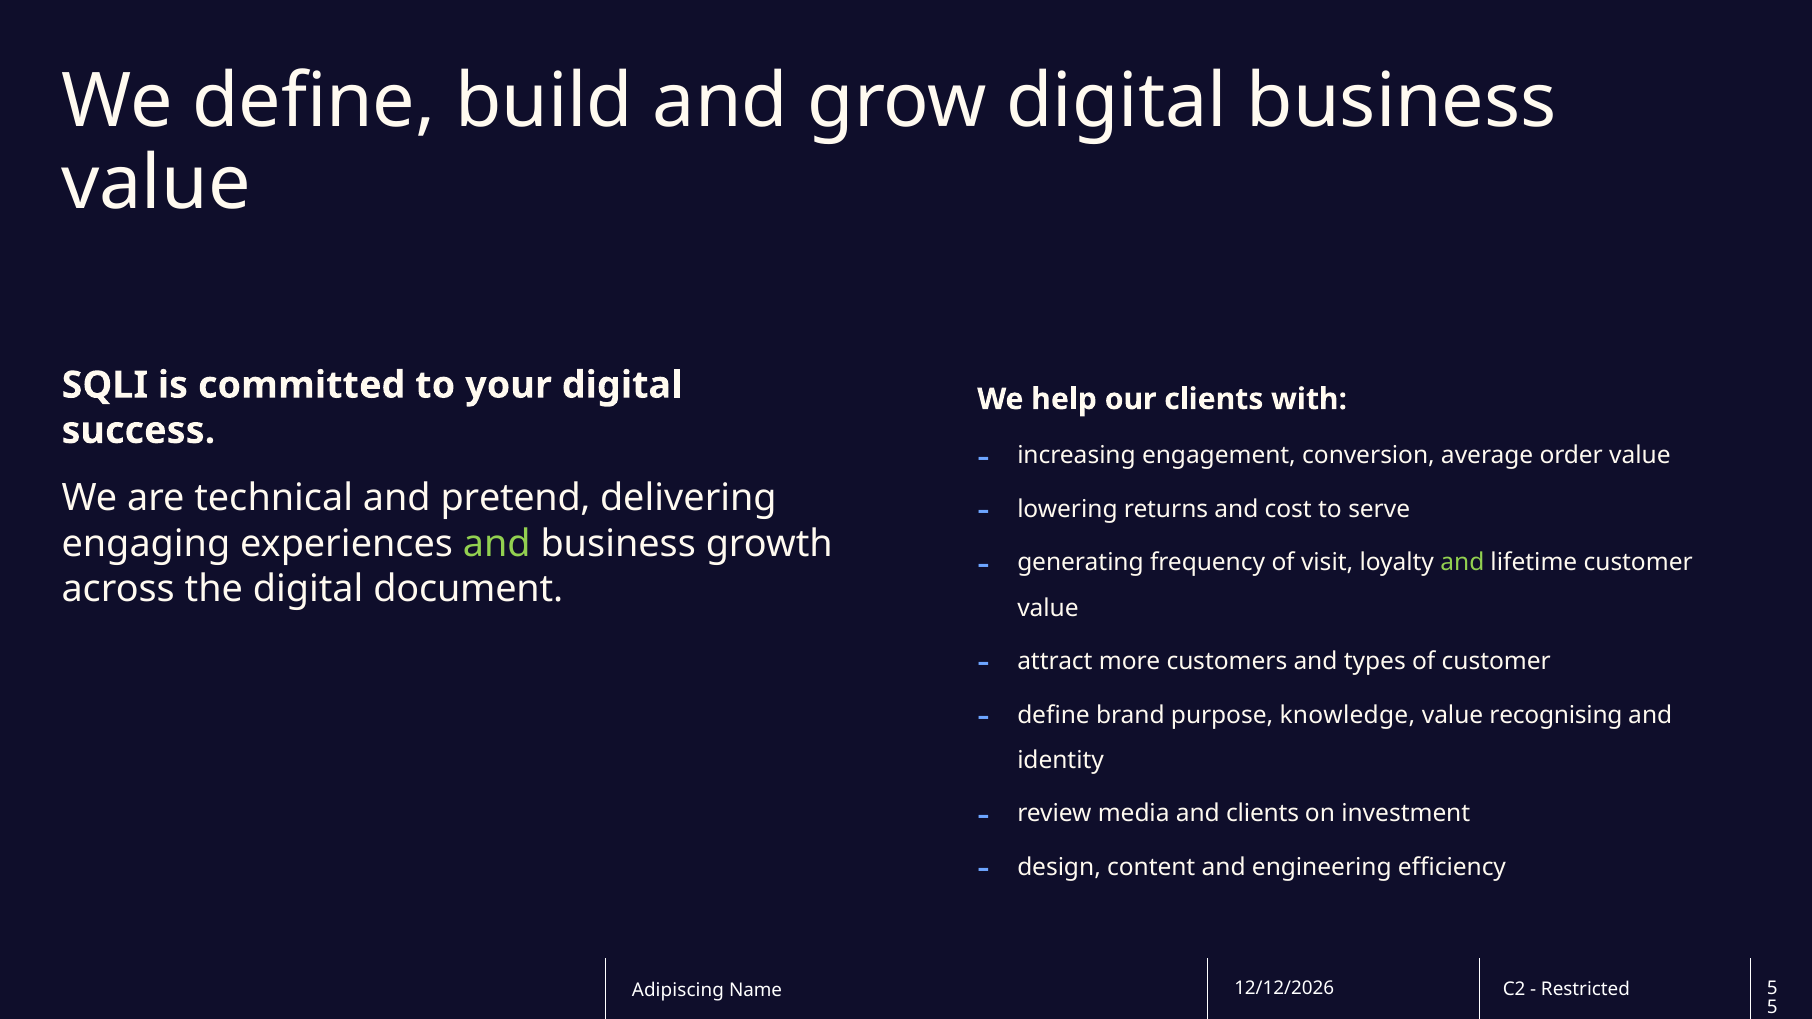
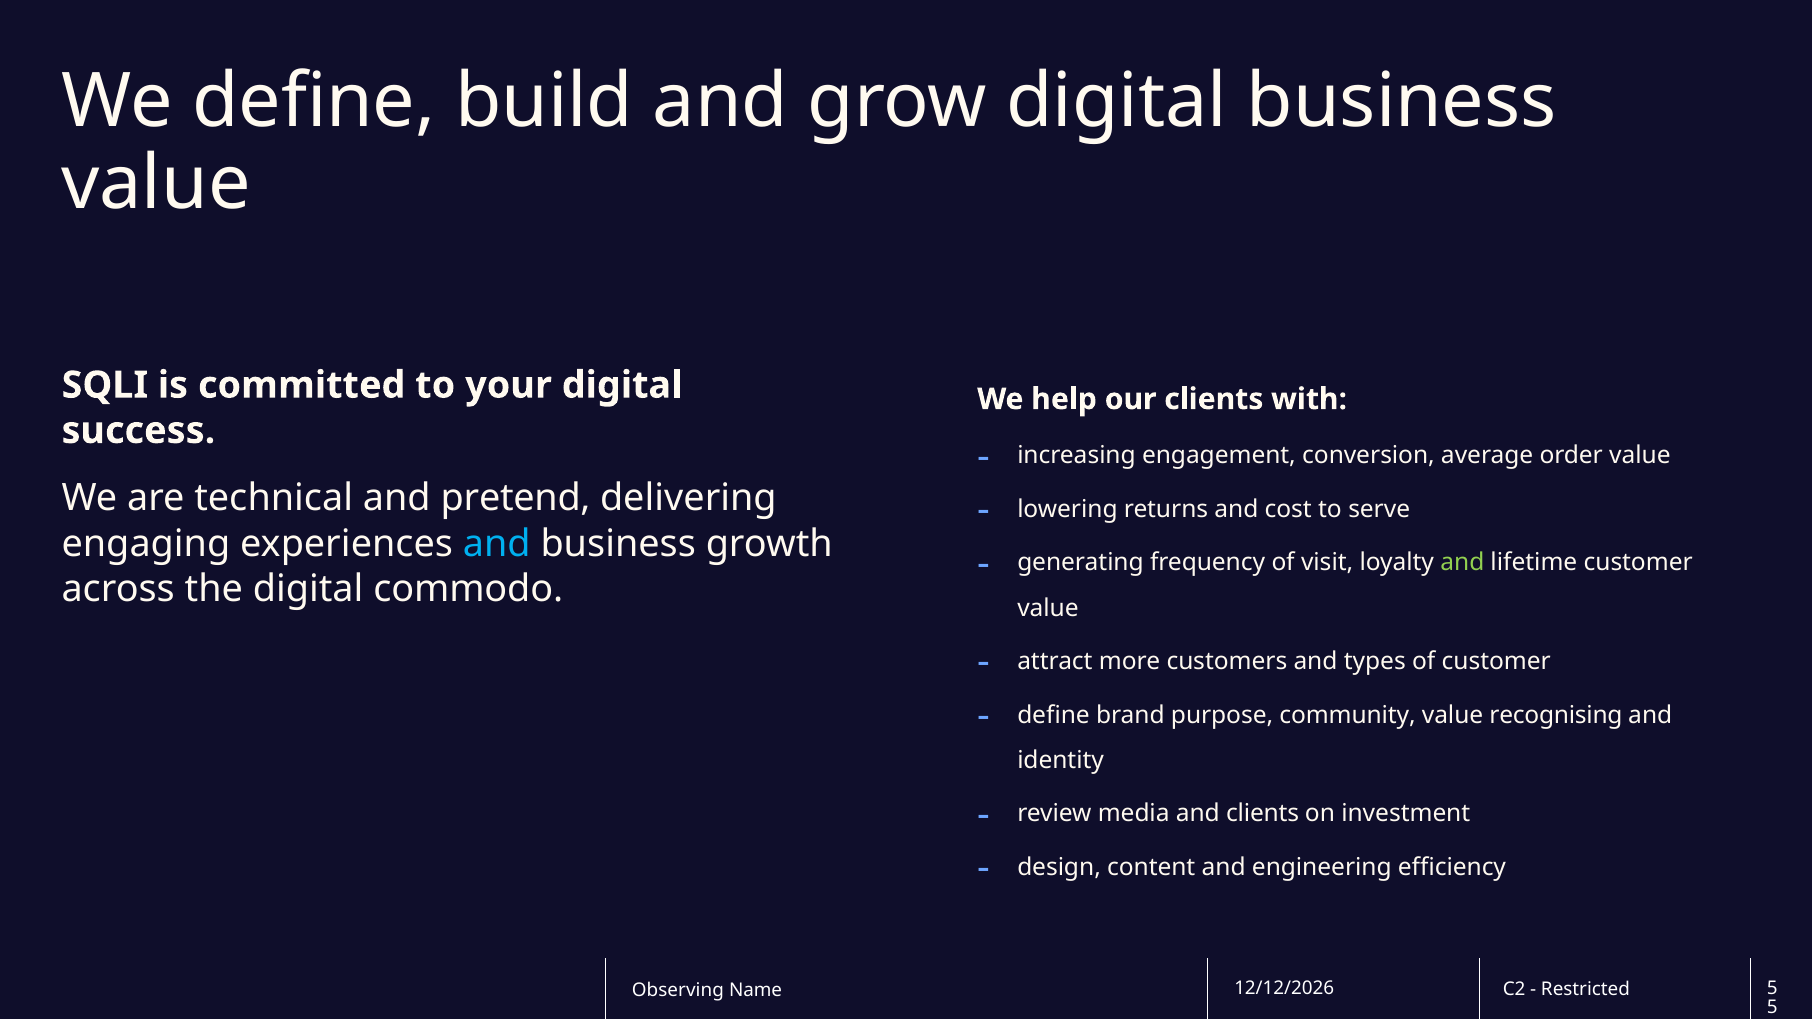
and at (497, 544) colour: light green -> light blue
document: document -> commodo
knowledge: knowledge -> community
Adipiscing: Adipiscing -> Observing
